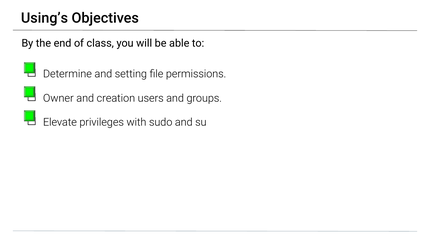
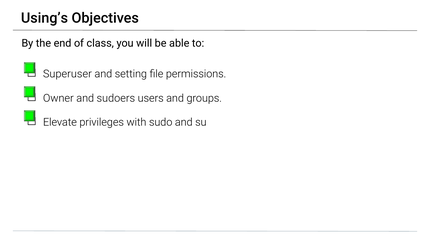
Determine: Determine -> Superuser
creation: creation -> sudoers
